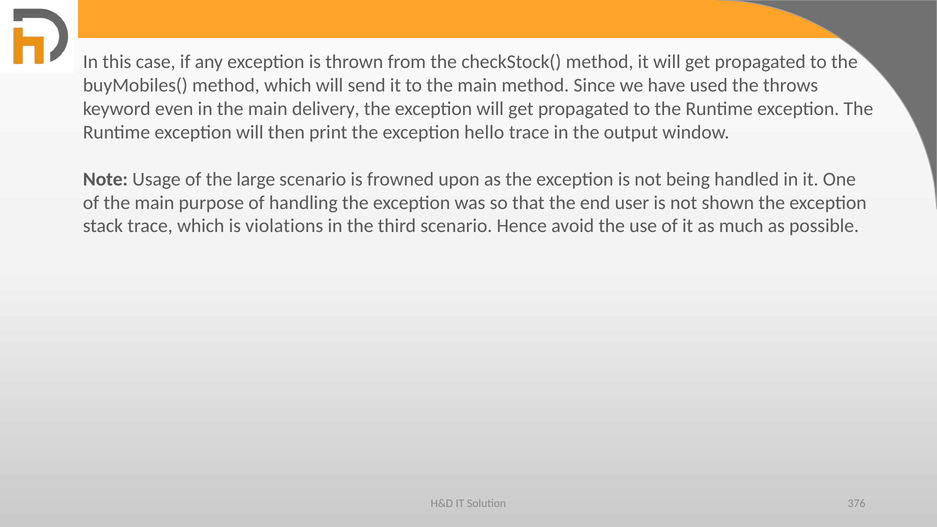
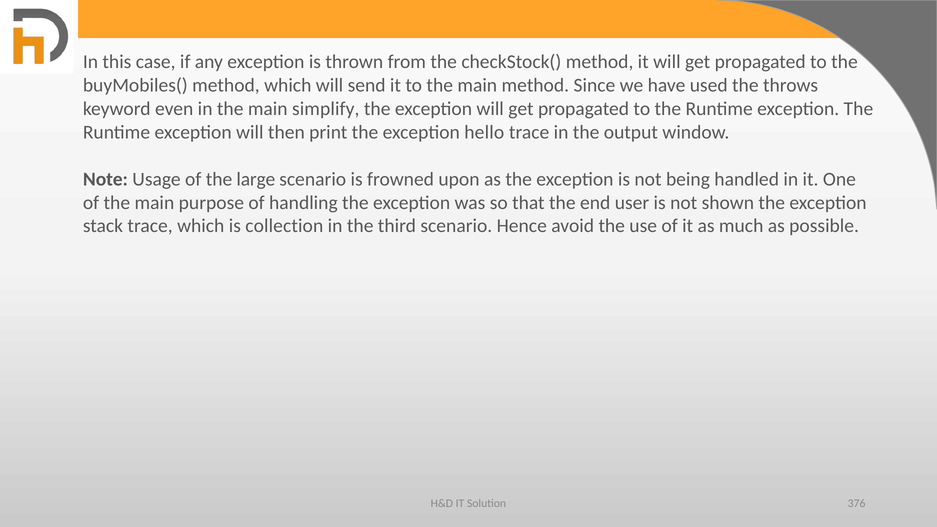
delivery: delivery -> simplify
violations: violations -> collection
